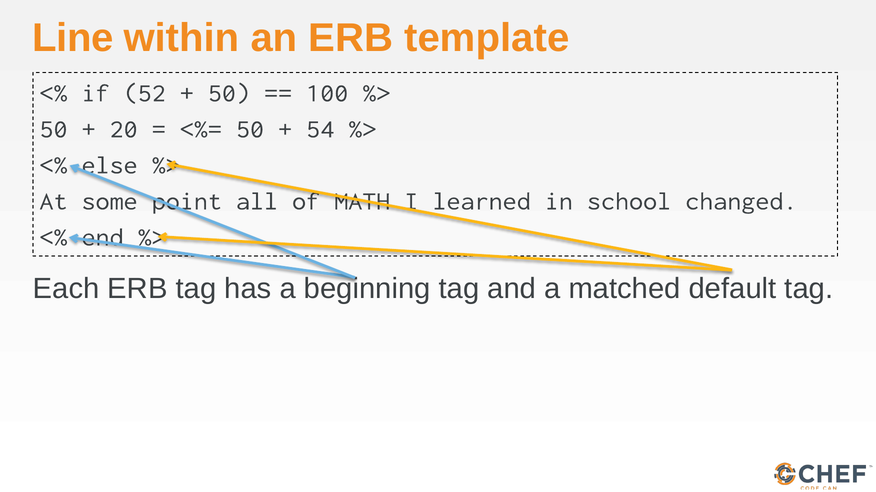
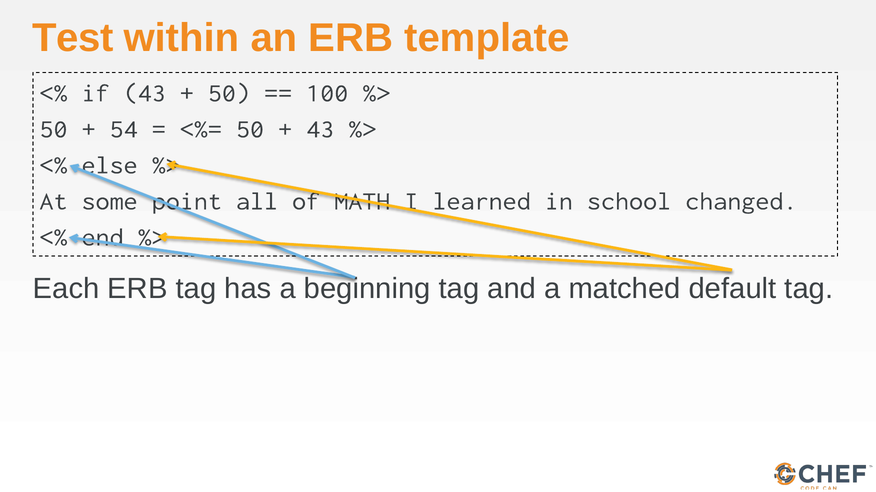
Line: Line -> Test
if 52: 52 -> 43
20: 20 -> 54
54 at (320, 129): 54 -> 43
